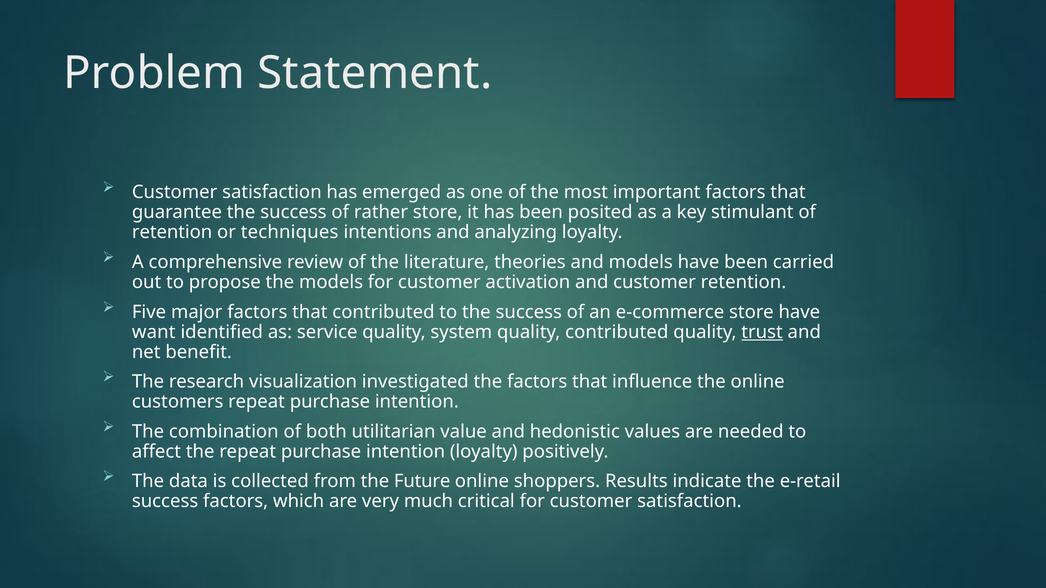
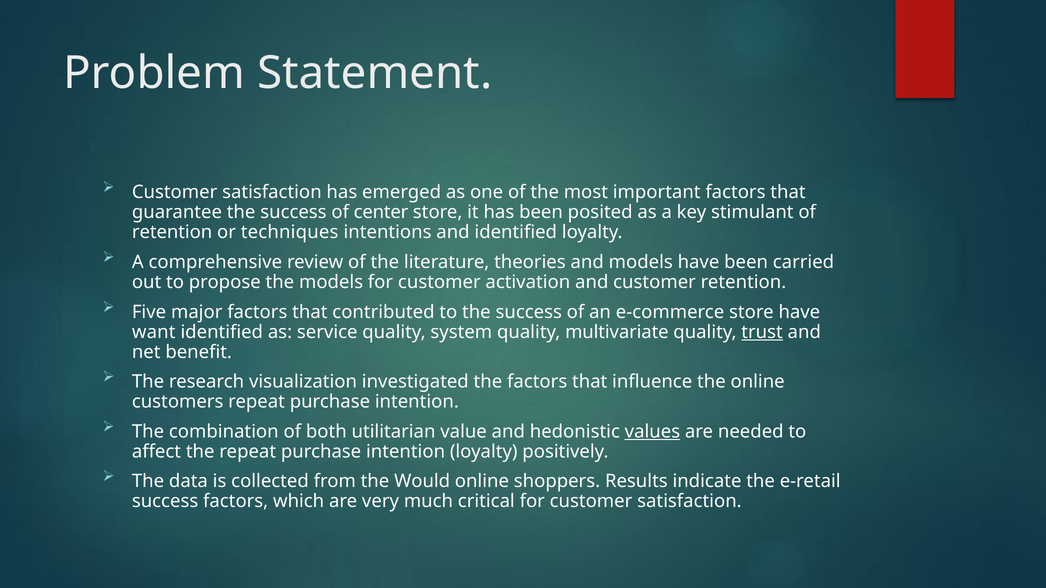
rather: rather -> center
and analyzing: analyzing -> identified
quality contributed: contributed -> multivariate
values underline: none -> present
Future: Future -> Would
